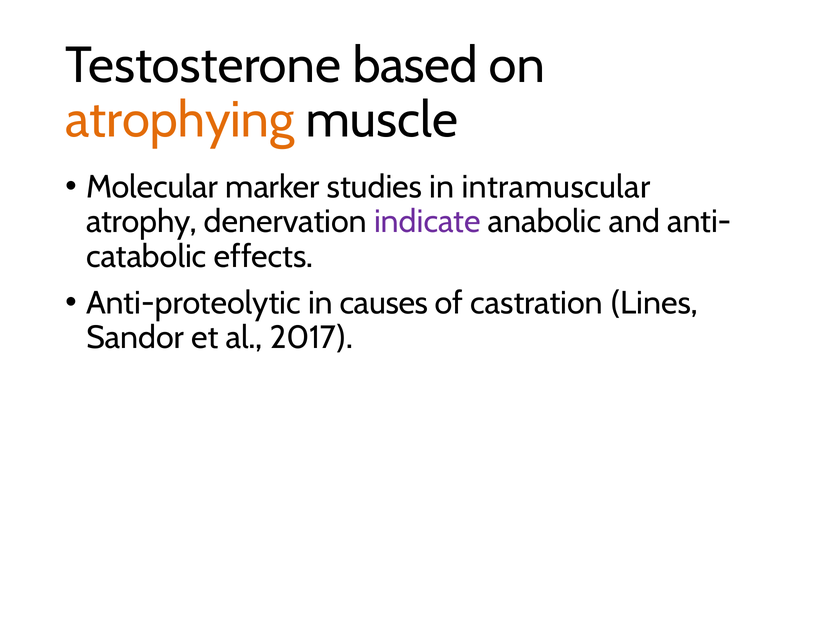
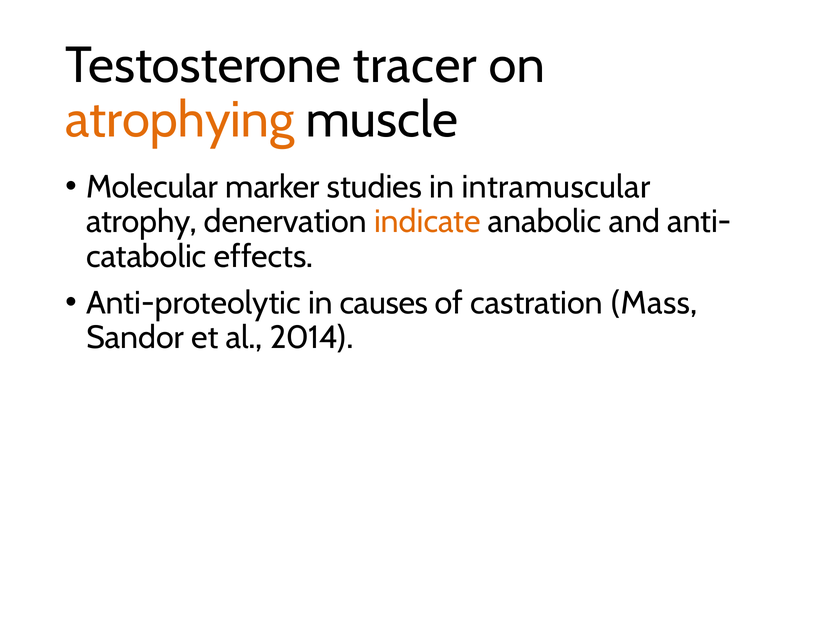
based: based -> tracer
indicate colour: purple -> orange
Lines: Lines -> Mass
2017: 2017 -> 2014
